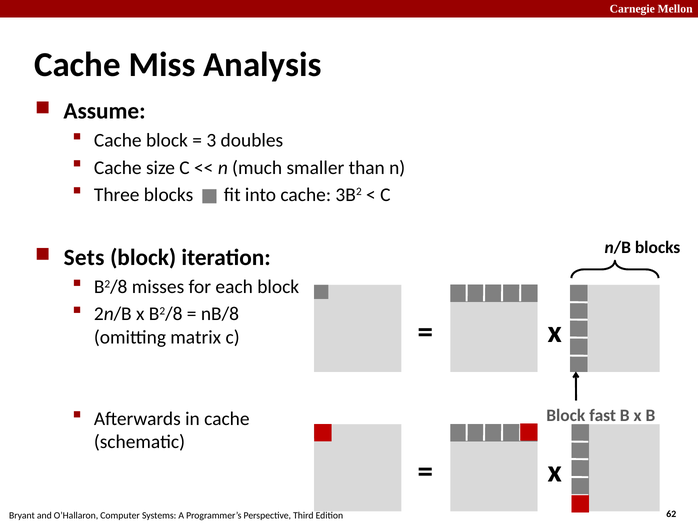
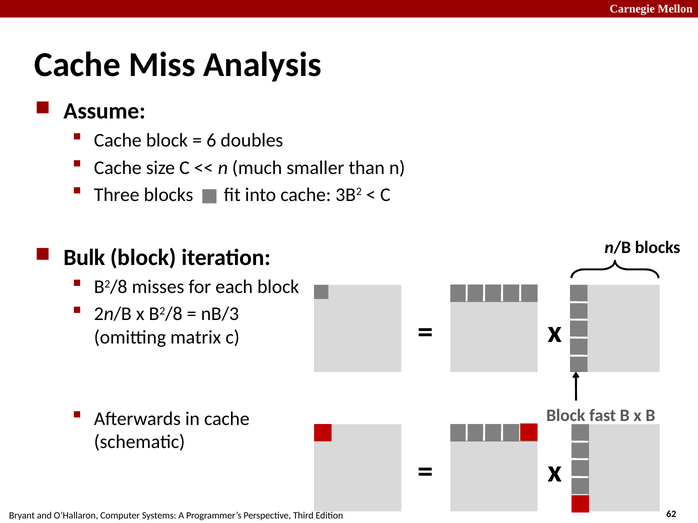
3: 3 -> 6
Sets: Sets -> Bulk
nB/8: nB/8 -> nB/3
